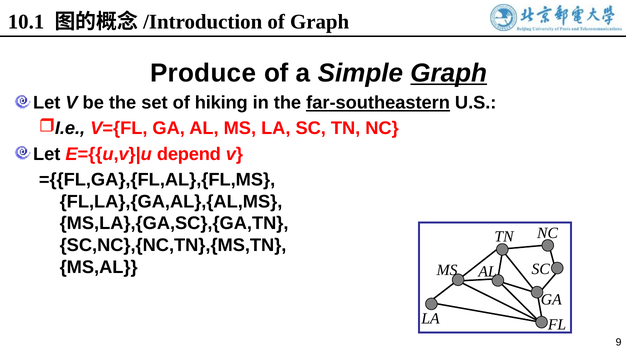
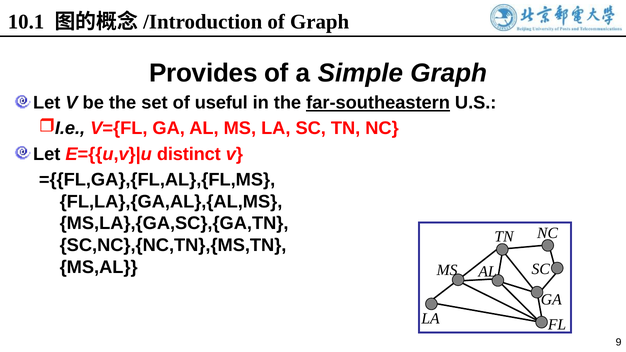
Produce: Produce -> Provides
Graph at (449, 73) underline: present -> none
hiking: hiking -> useful
depend: depend -> distinct
